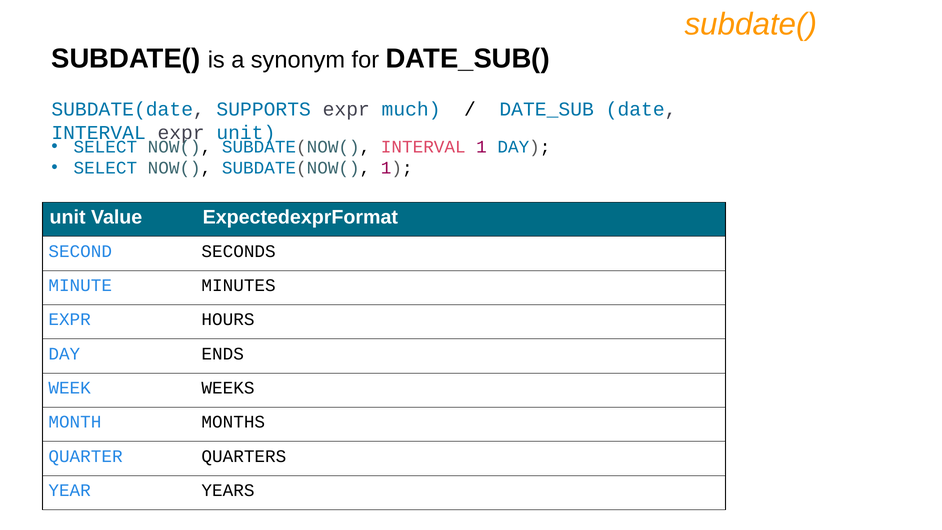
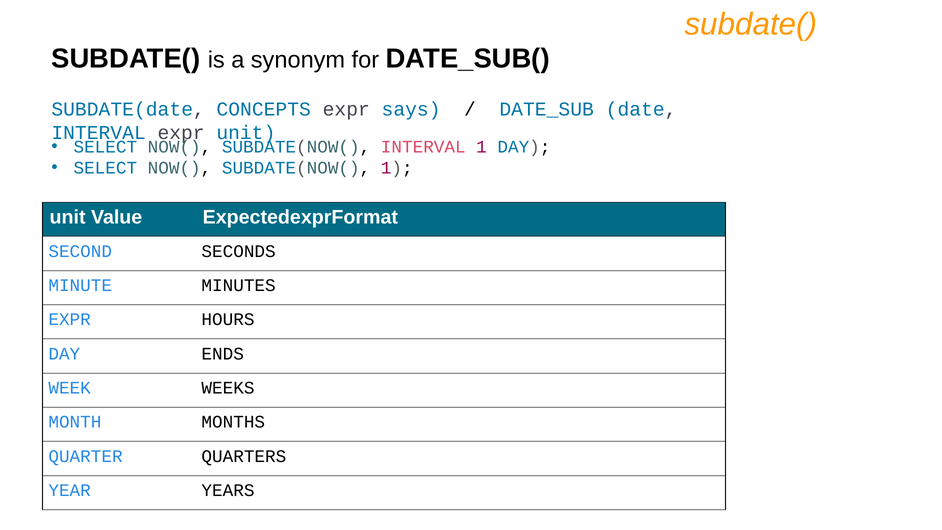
SUPPORTS: SUPPORTS -> CONCEPTS
much: much -> says
